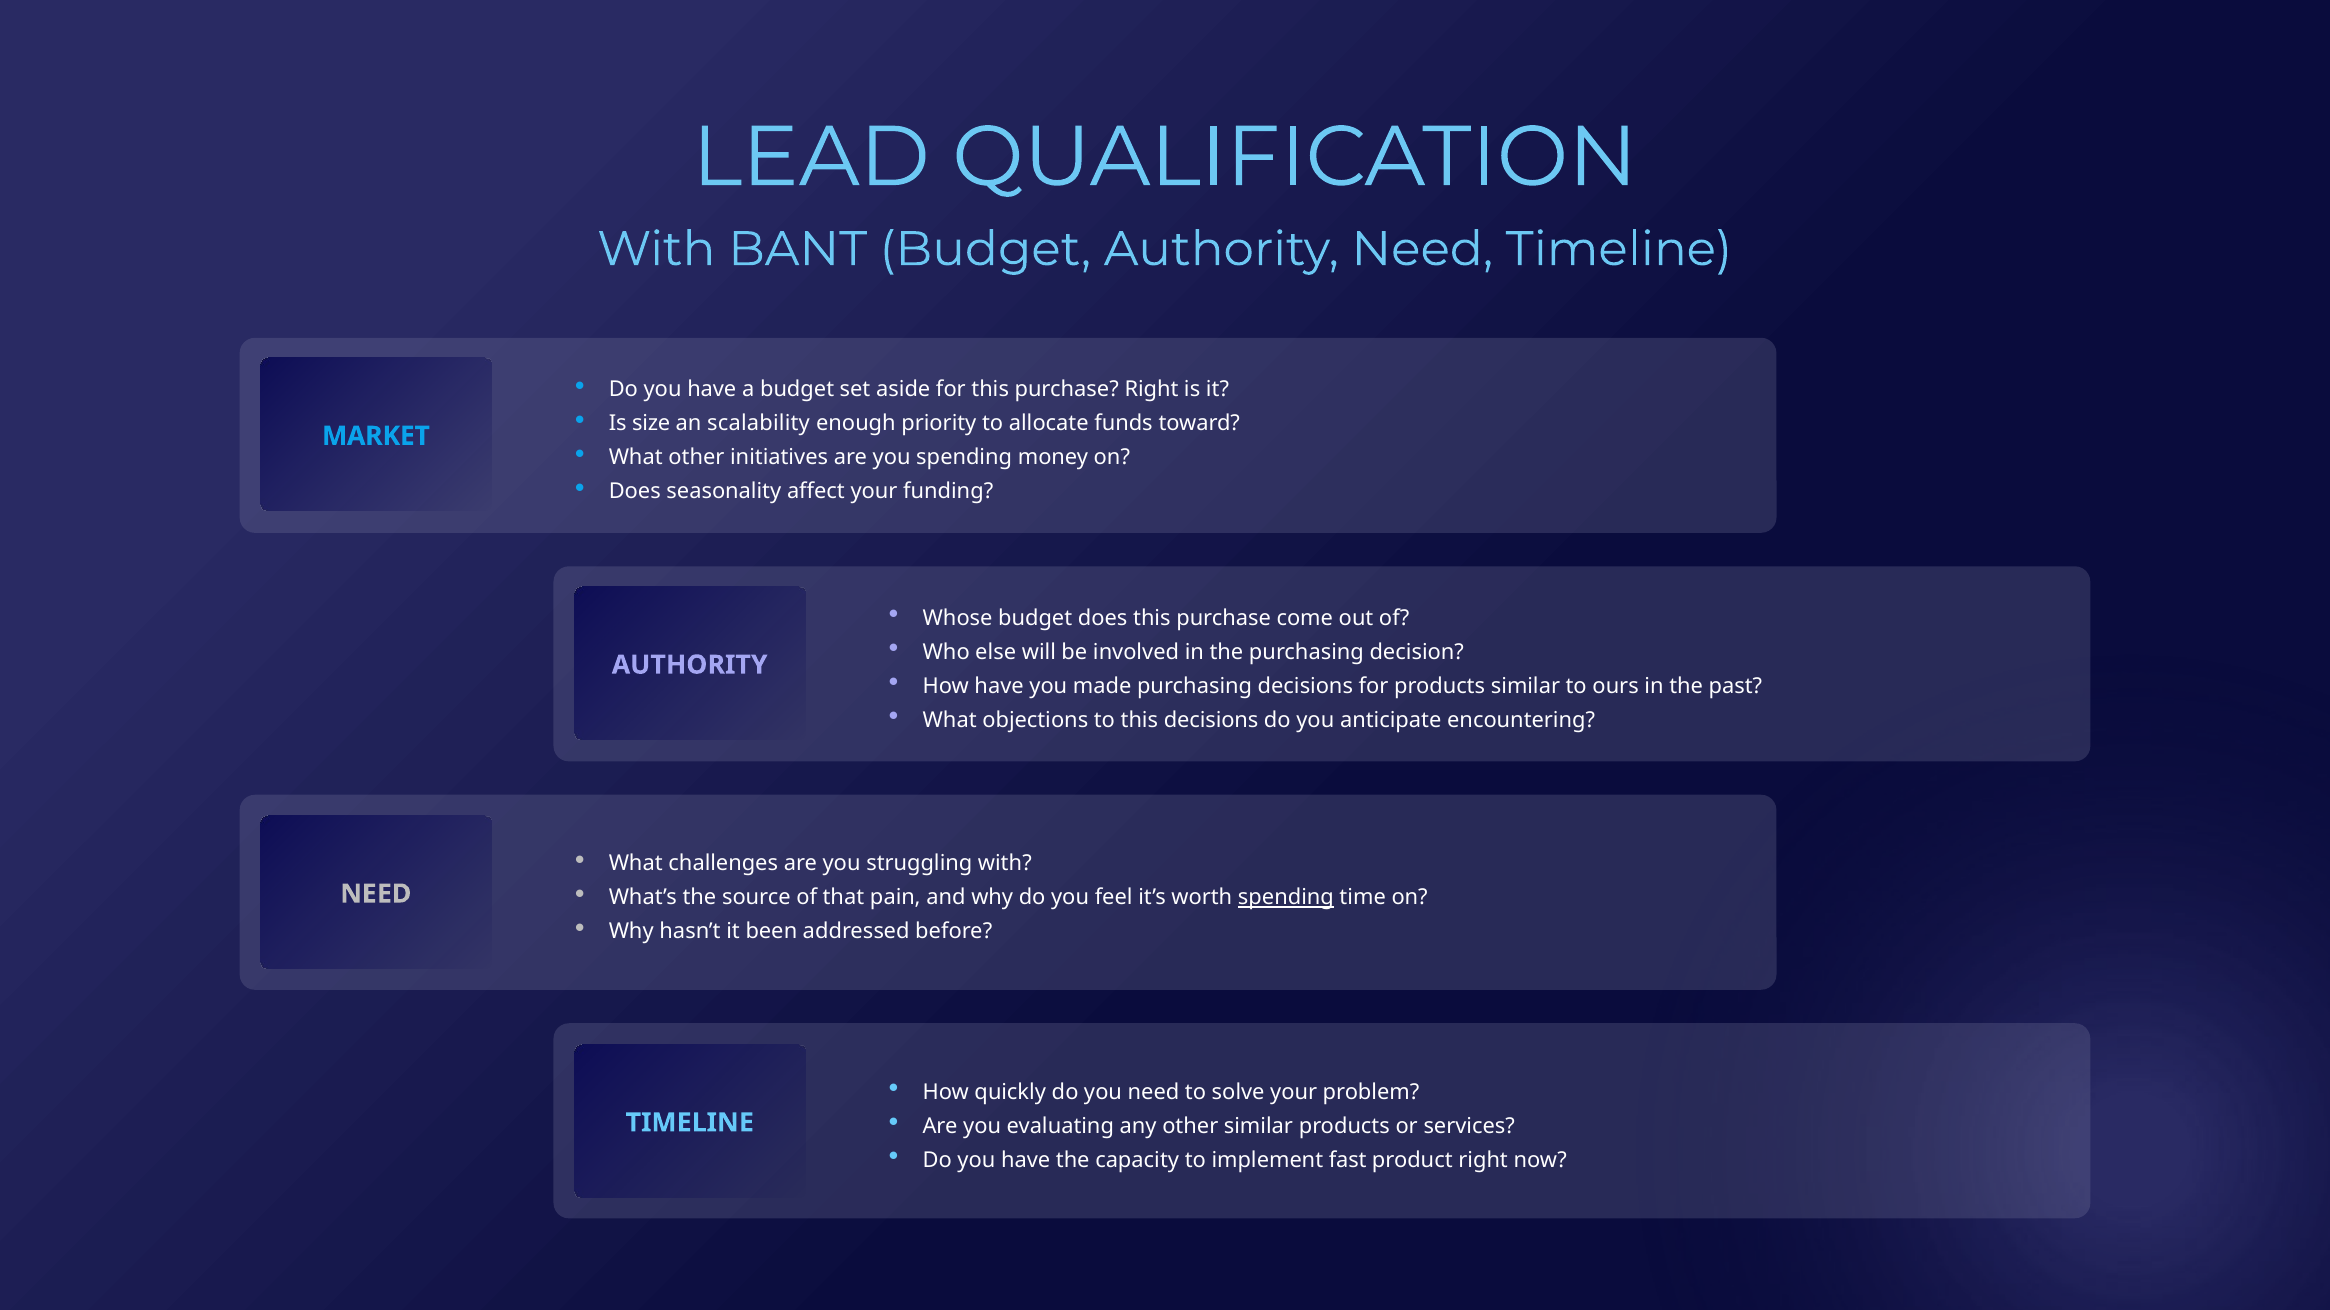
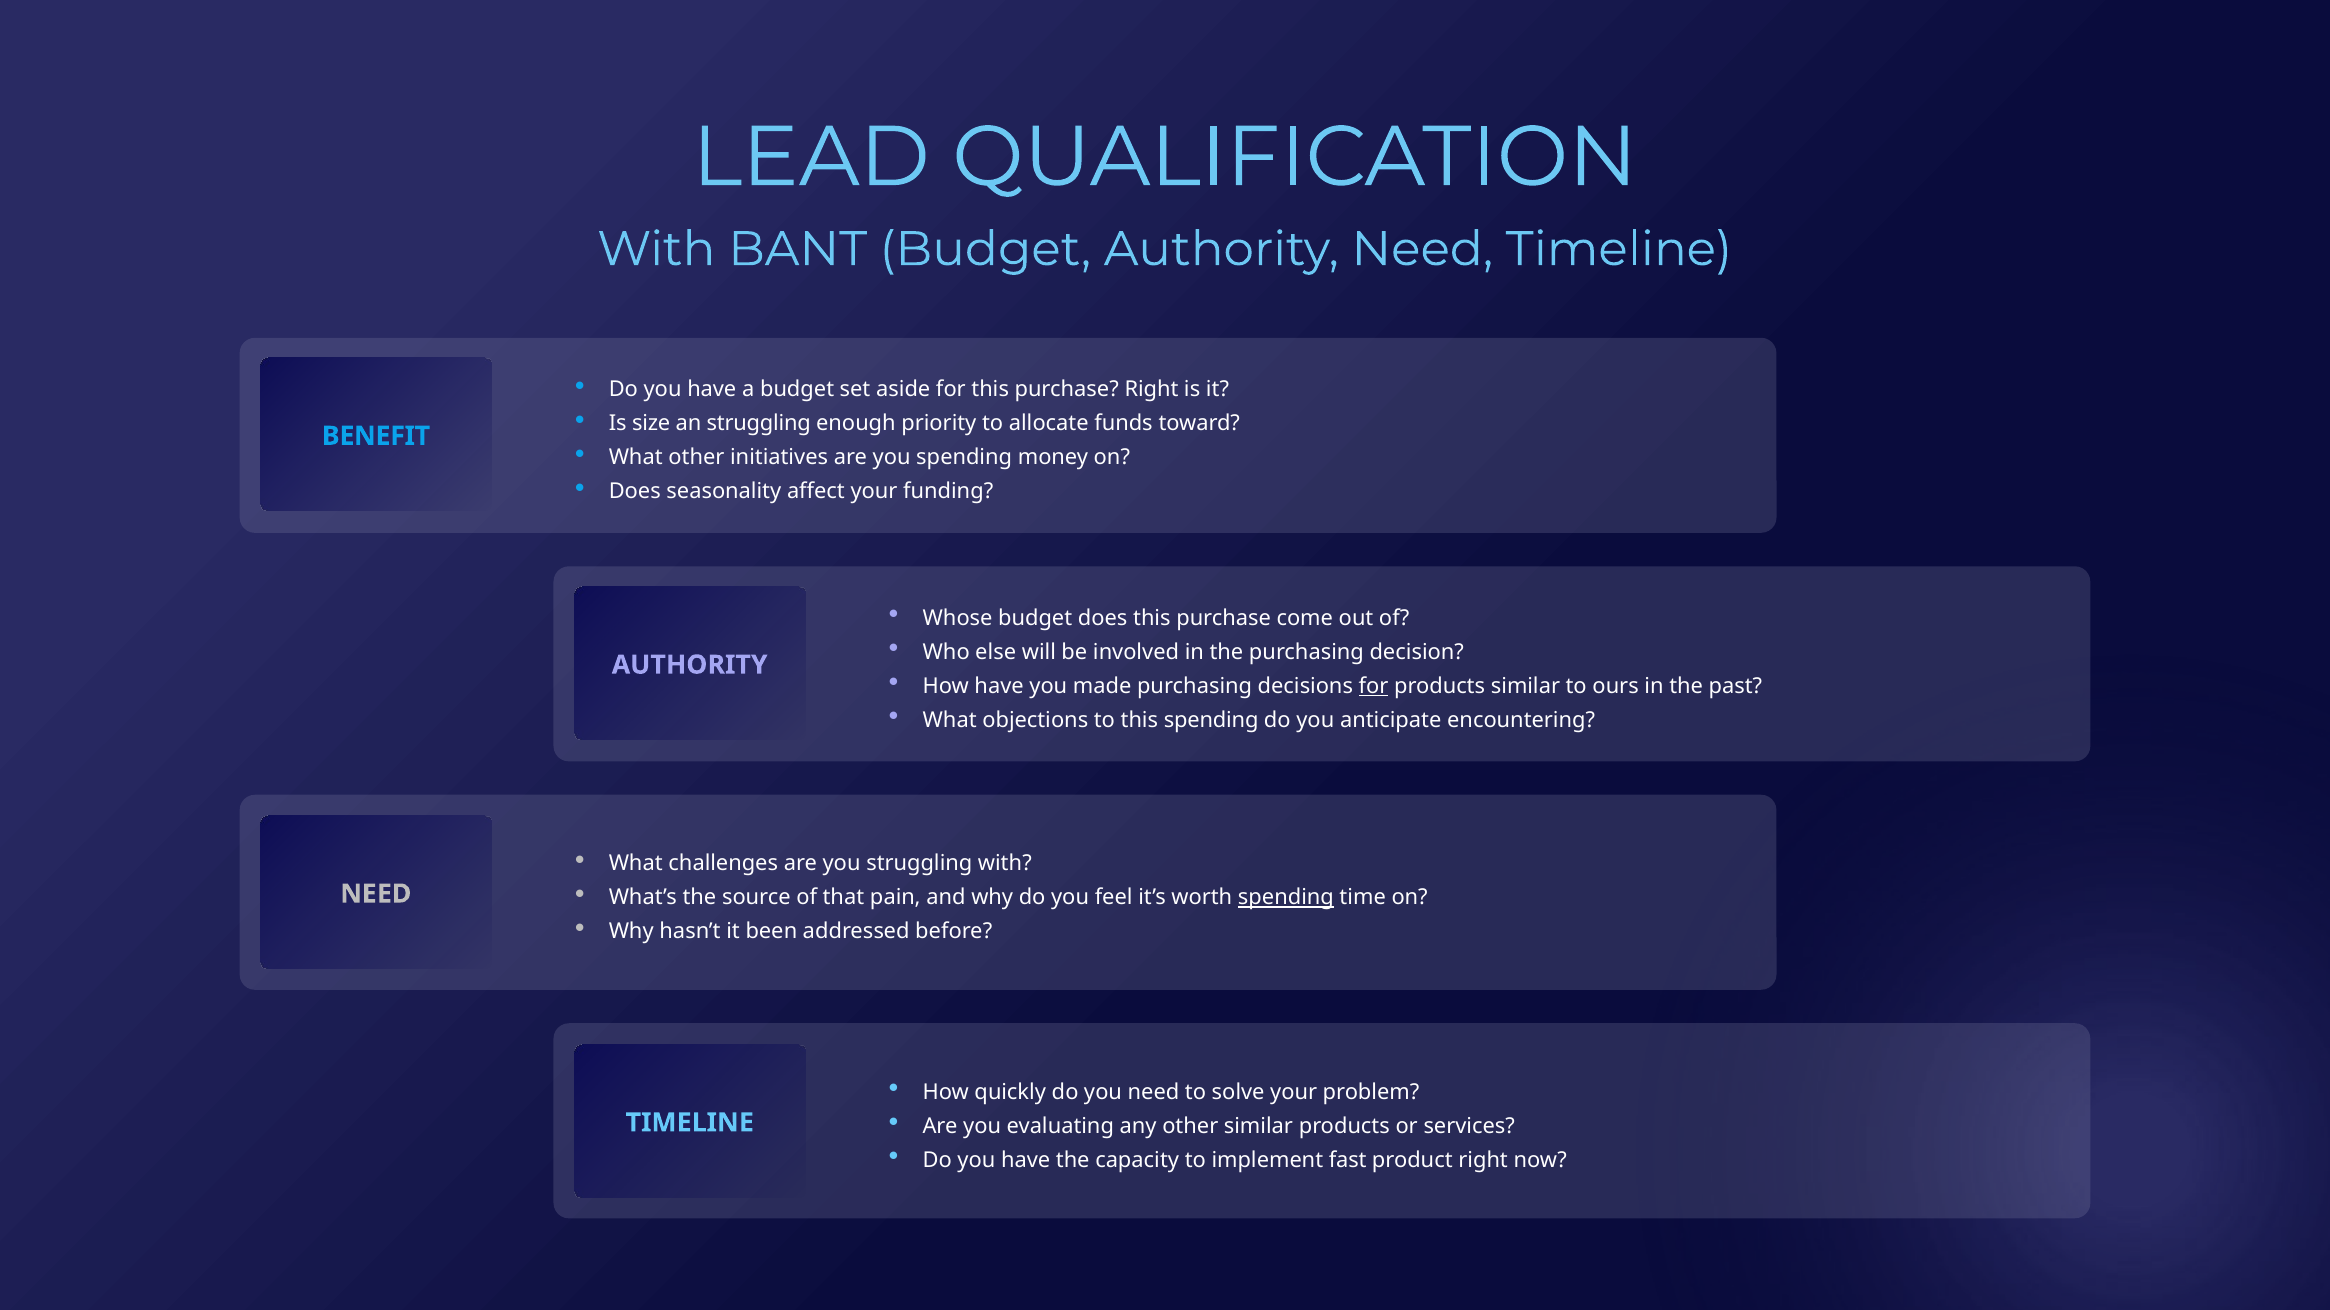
an scalability: scalability -> struggling
MARKET: MARKET -> BENEFIT
for at (1374, 686) underline: none -> present
this decisions: decisions -> spending
